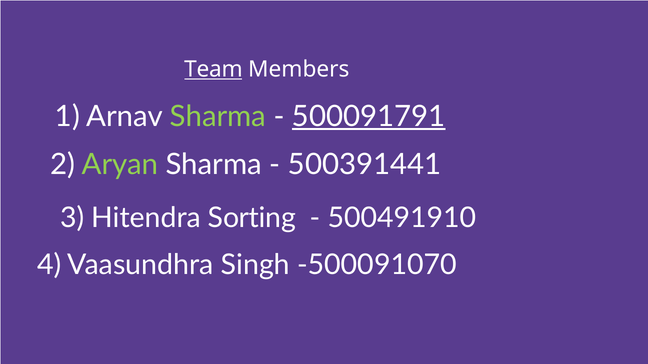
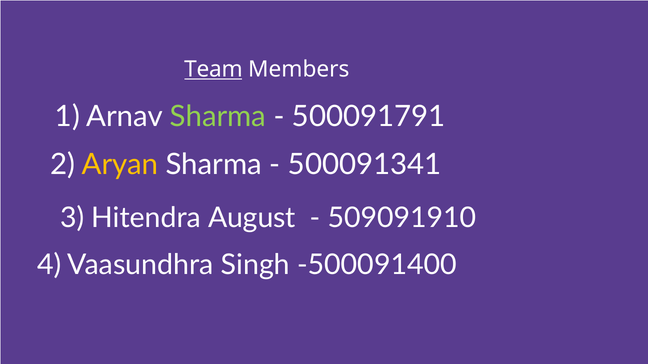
500091791 underline: present -> none
Aryan colour: light green -> yellow
500391441: 500391441 -> 500091341
Sorting: Sorting -> August
500491910: 500491910 -> 509091910
-500091070: -500091070 -> -500091400
